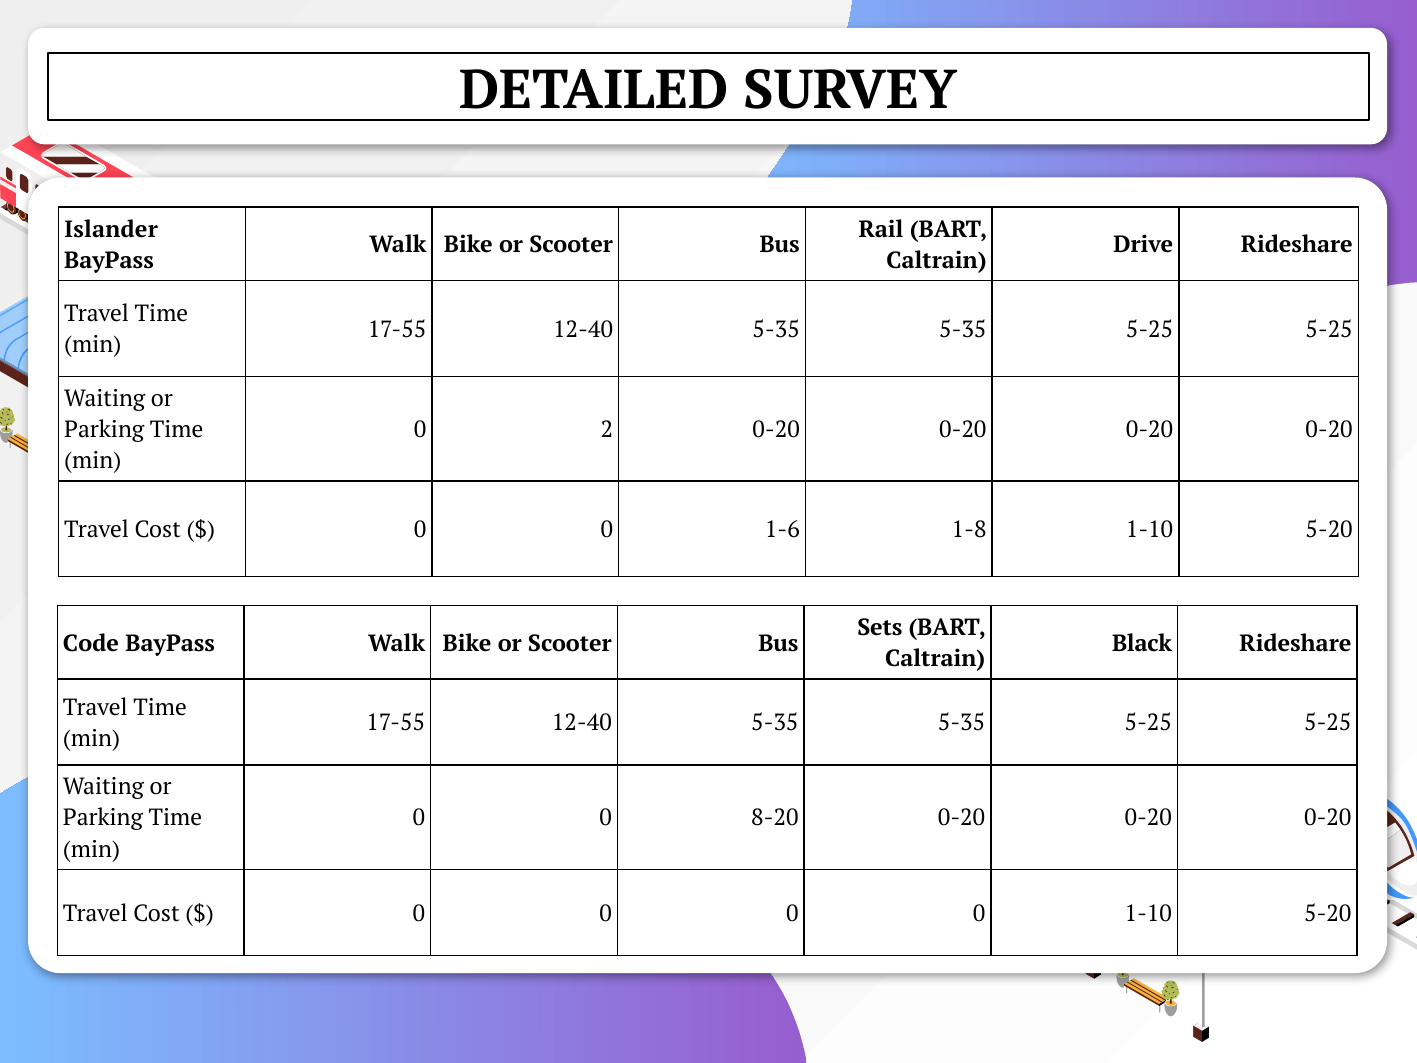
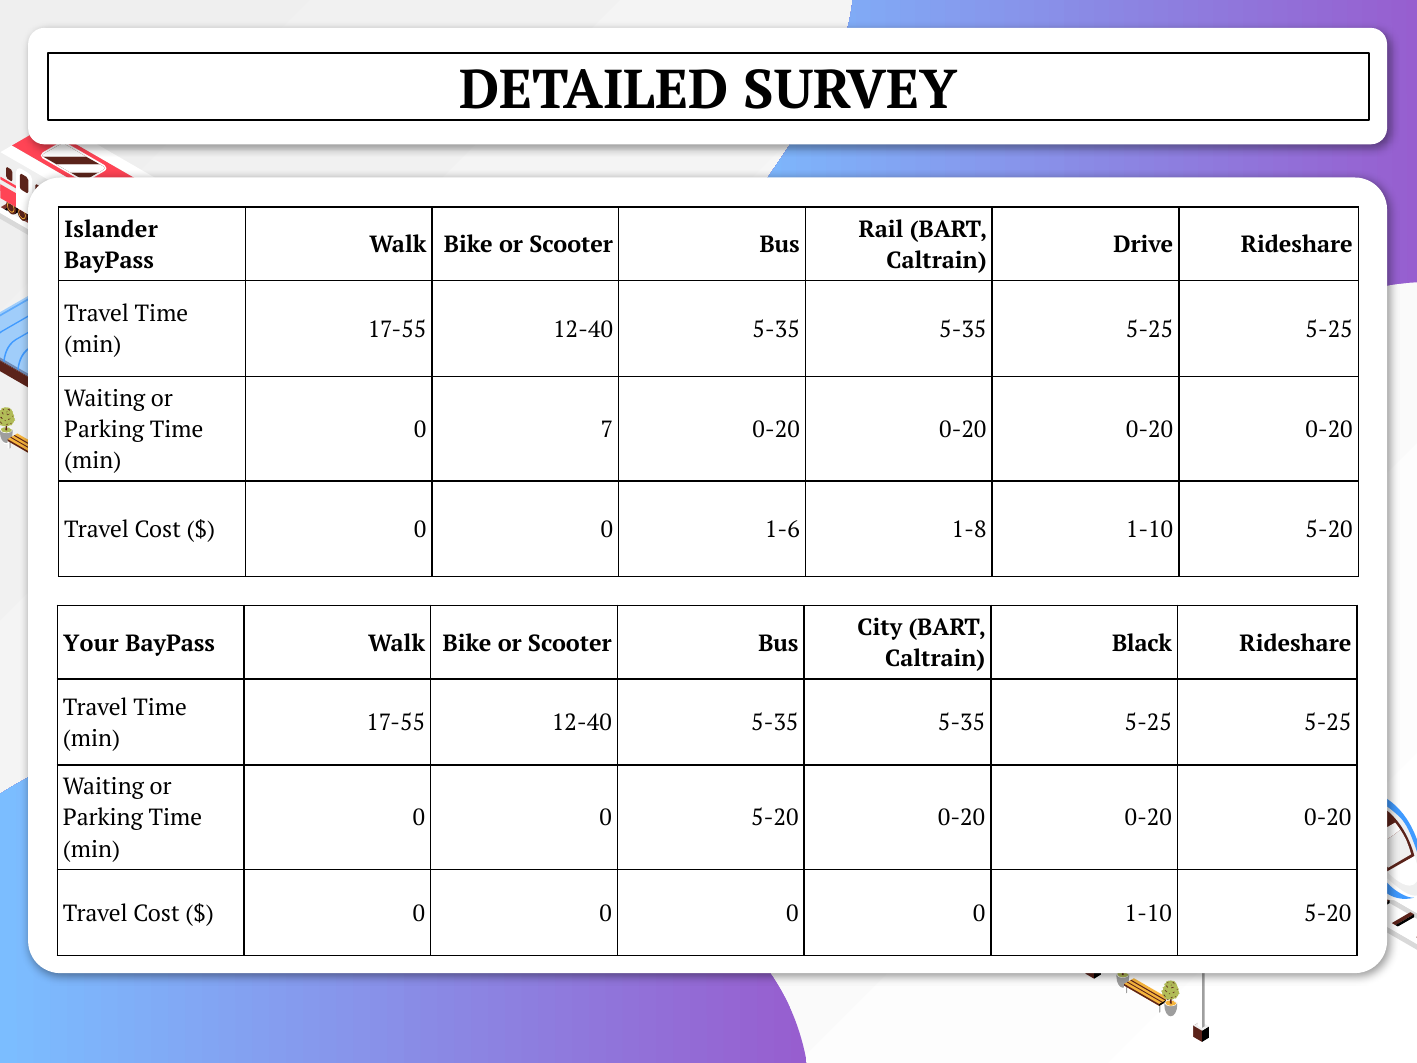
2: 2 -> 7
Sets: Sets -> City
Code: Code -> Your
0 8-20: 8-20 -> 5-20
